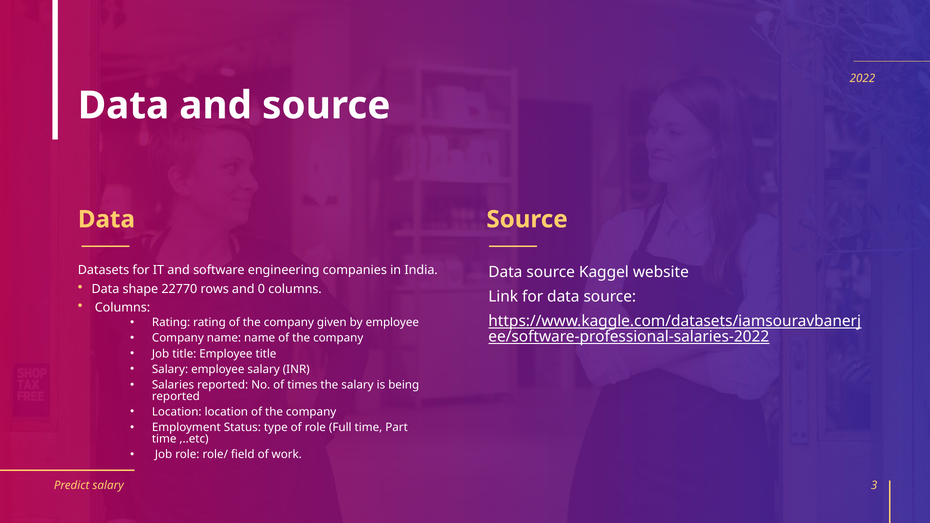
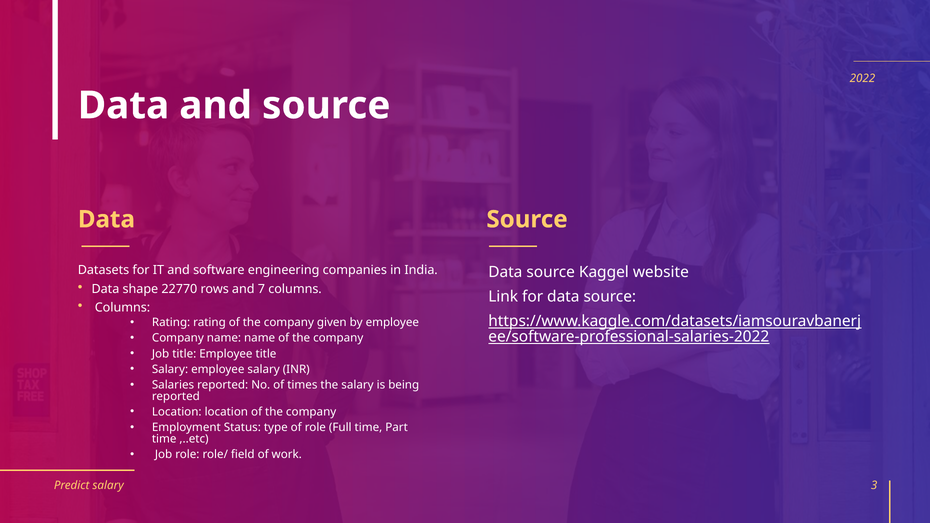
0: 0 -> 7
